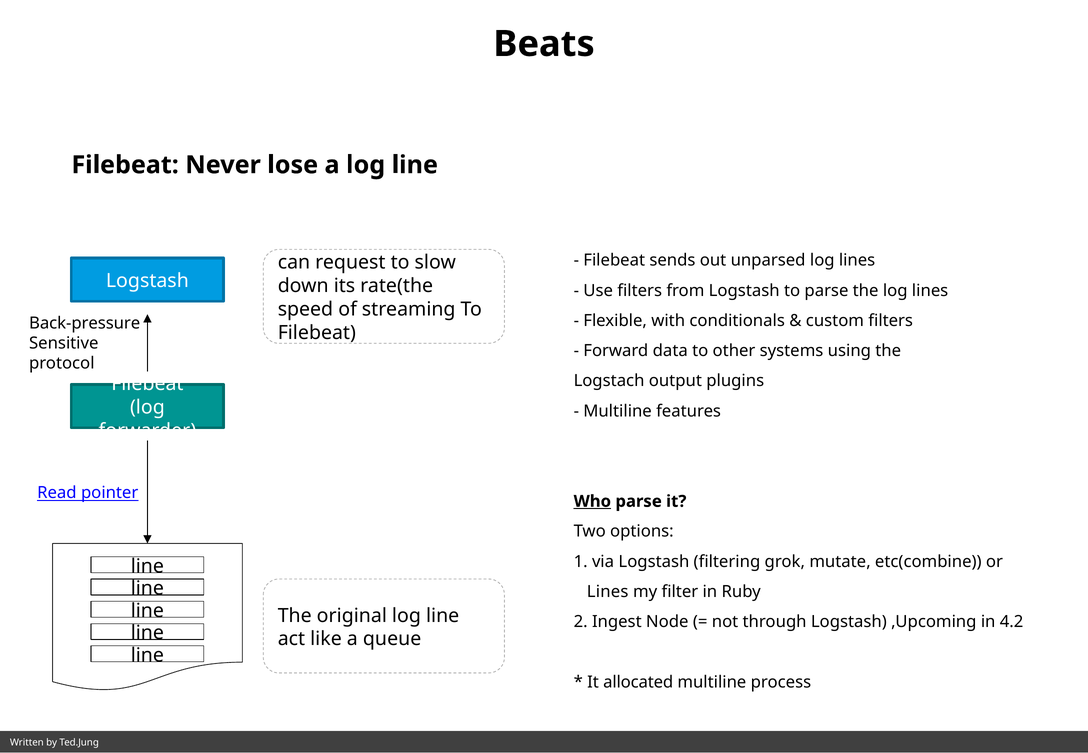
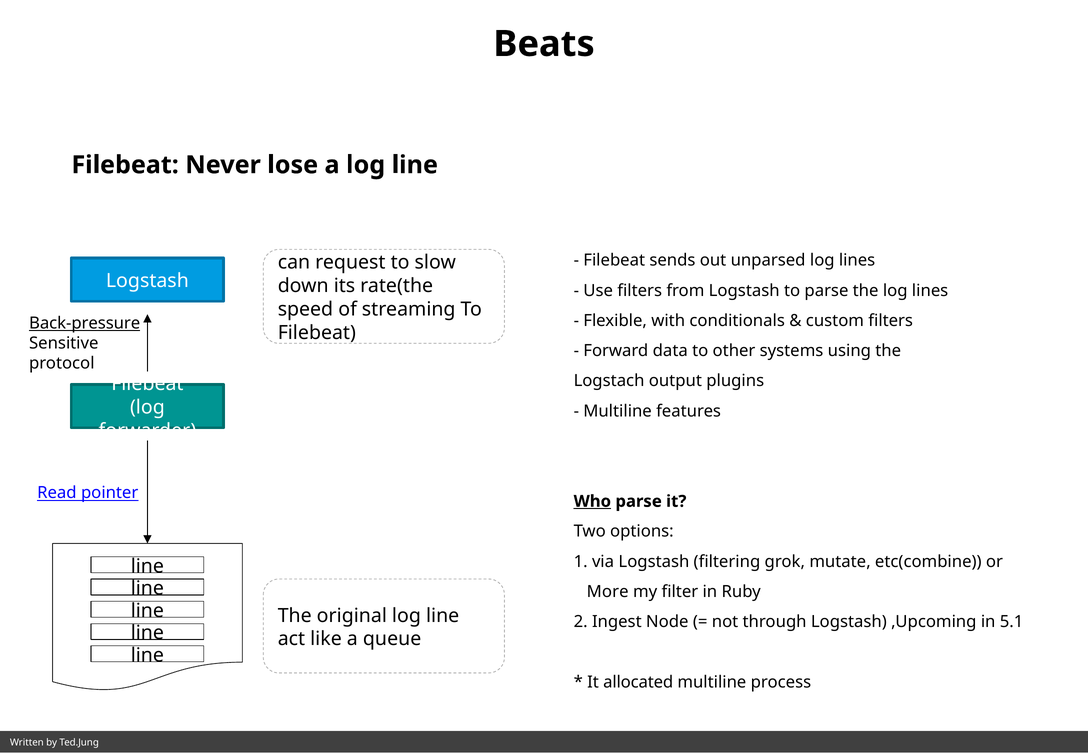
Back-pressure underline: none -> present
Lines at (608, 592): Lines -> More
4.2: 4.2 -> 5.1
